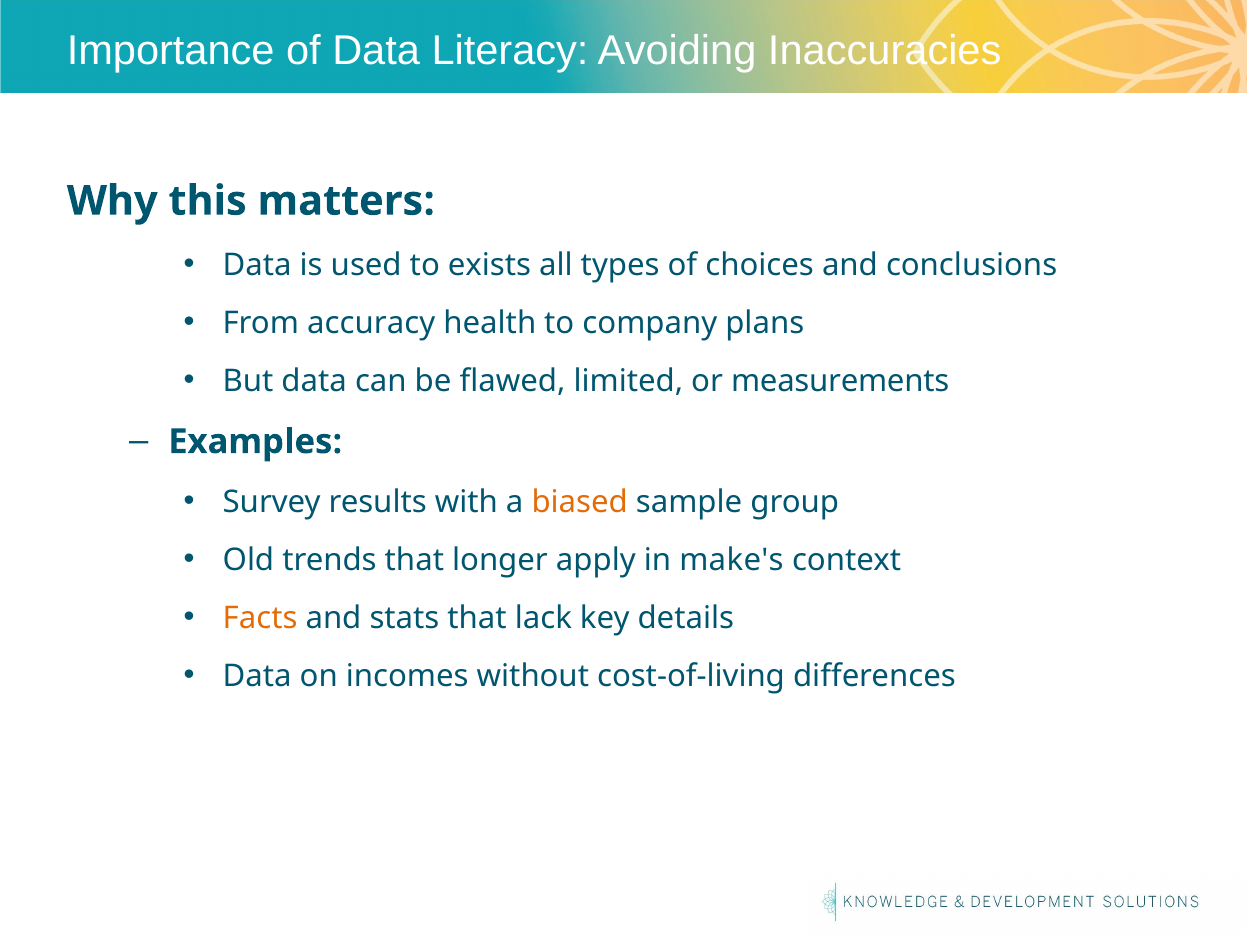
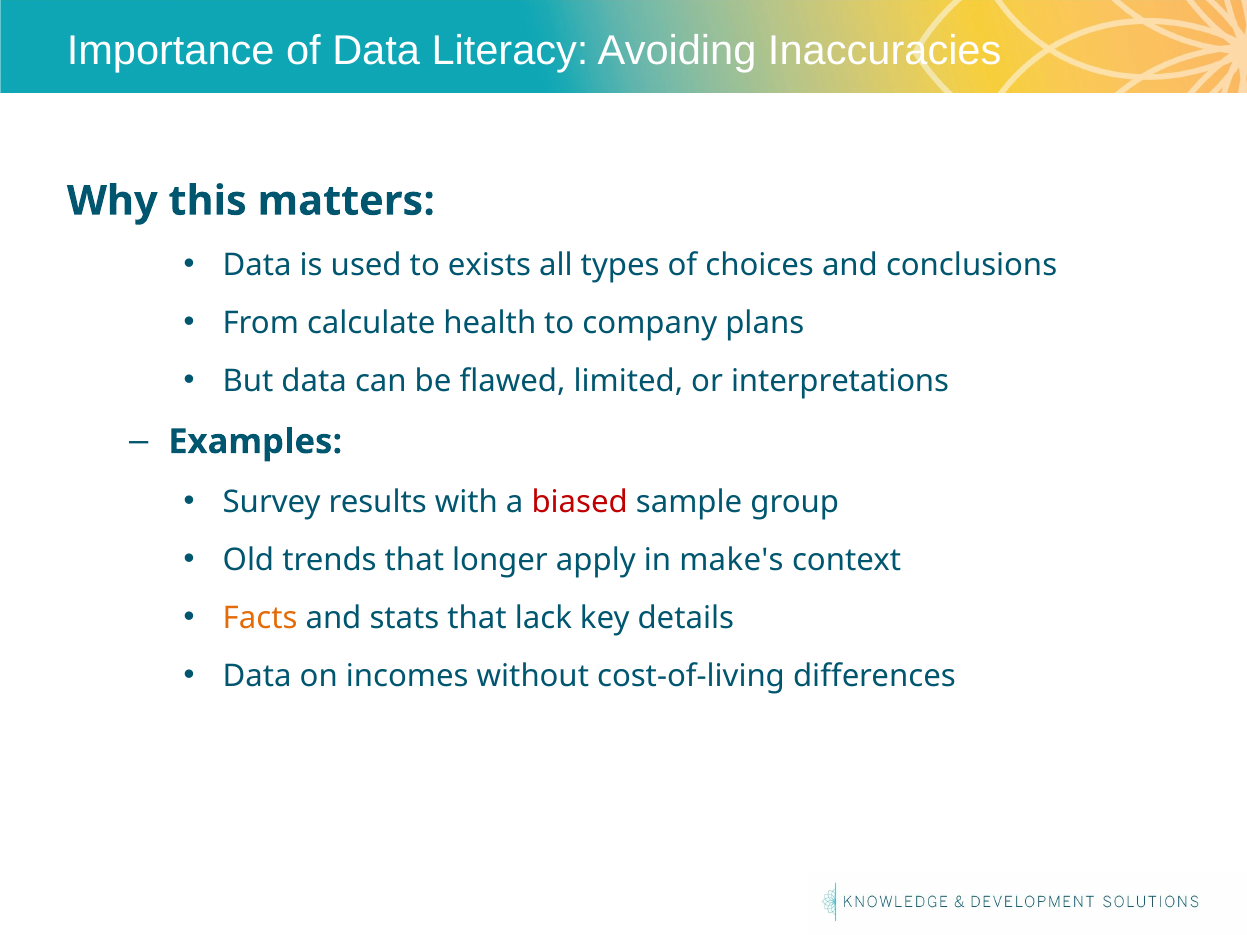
accuracy: accuracy -> calculate
measurements: measurements -> interpretations
biased colour: orange -> red
